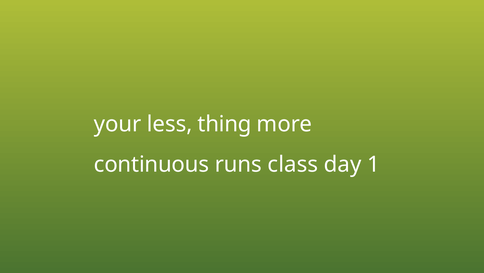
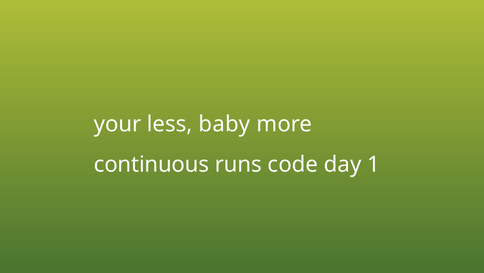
thing: thing -> baby
class: class -> code
